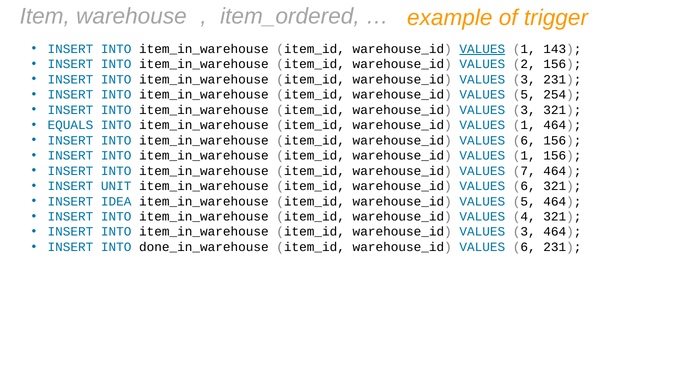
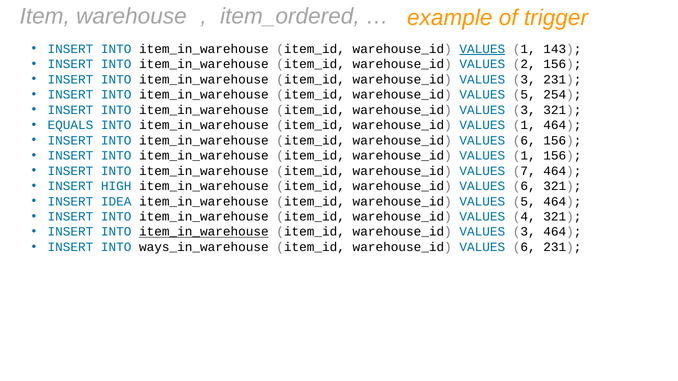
UNIT: UNIT -> HIGH
item_in_warehouse at (204, 232) underline: none -> present
done_in_warehouse: done_in_warehouse -> ways_in_warehouse
